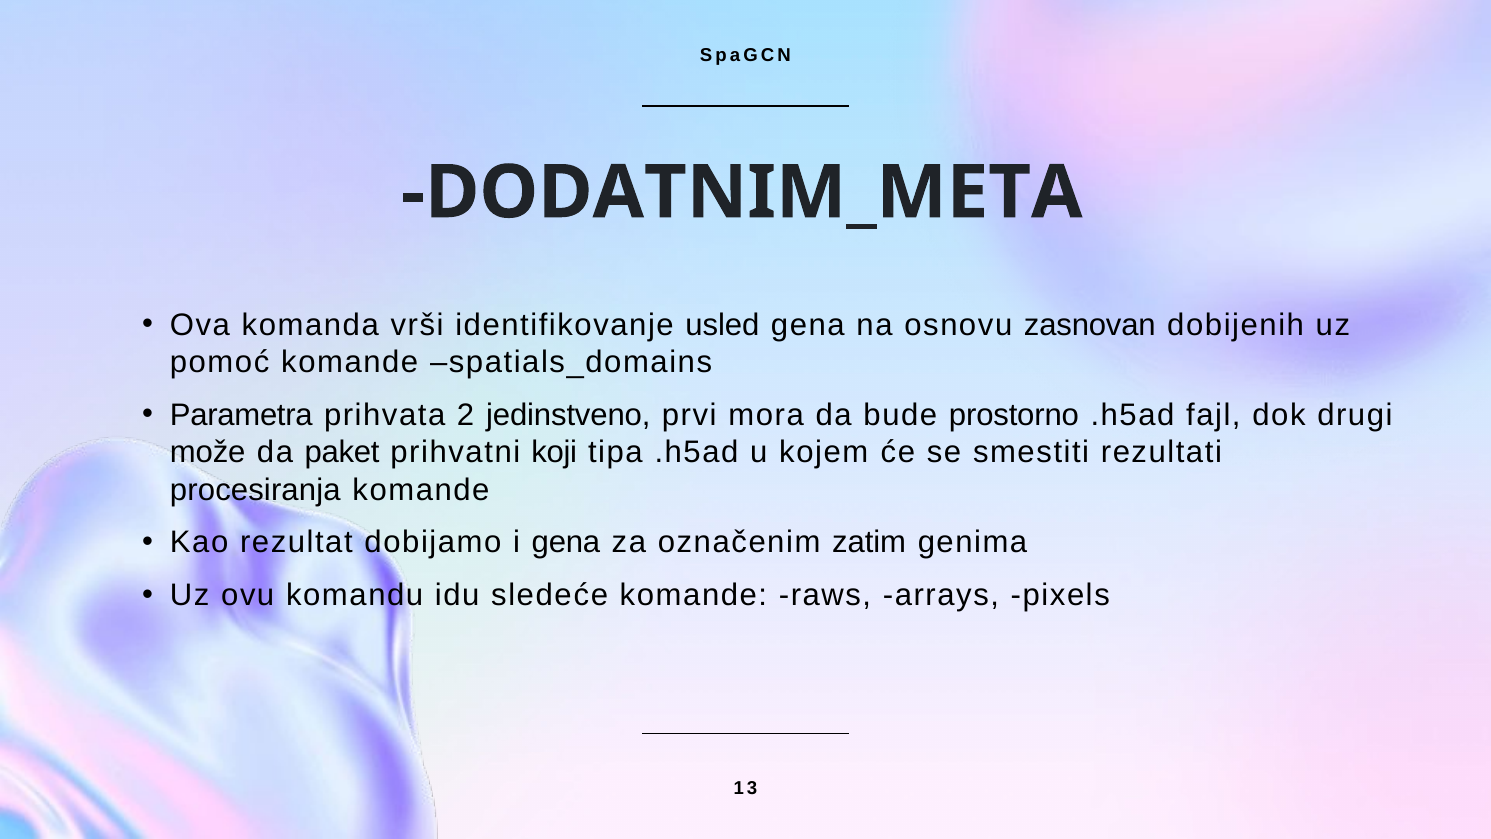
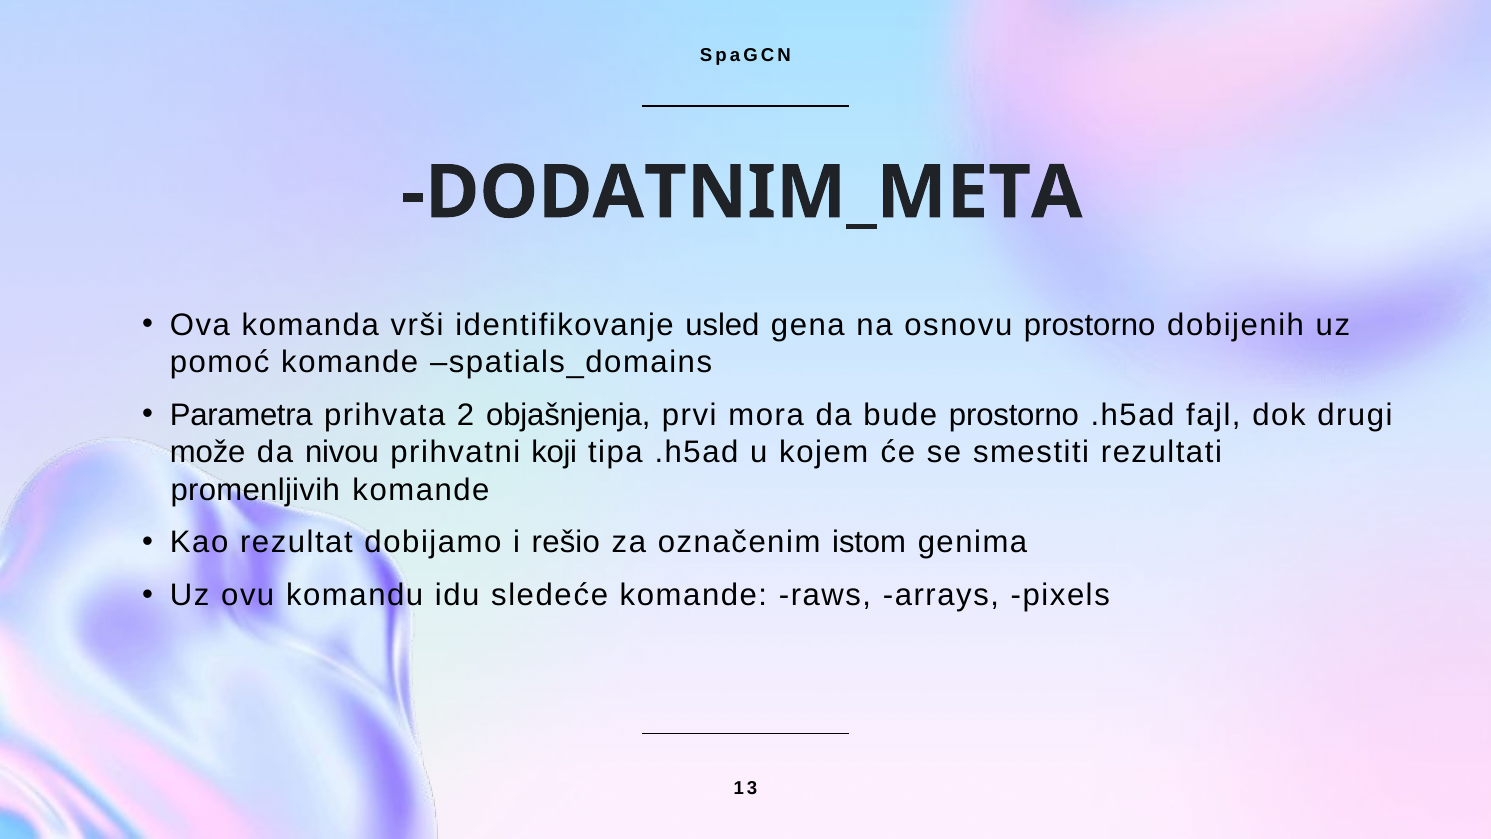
osnovu zasnovan: zasnovan -> prostorno
jedinstveno: jedinstveno -> objašnjenja
paket: paket -> nivou
procesiranja: procesiranja -> promenljivih
i gena: gena -> rešio
zatim: zatim -> istom
